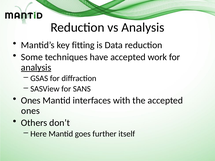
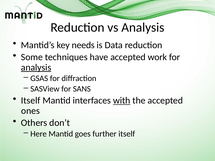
fitting: fitting -> needs
Ones at (31, 101): Ones -> Itself
with underline: none -> present
